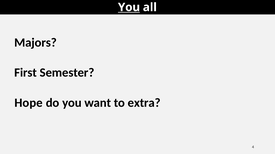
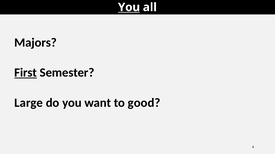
First underline: none -> present
Hope: Hope -> Large
extra: extra -> good
